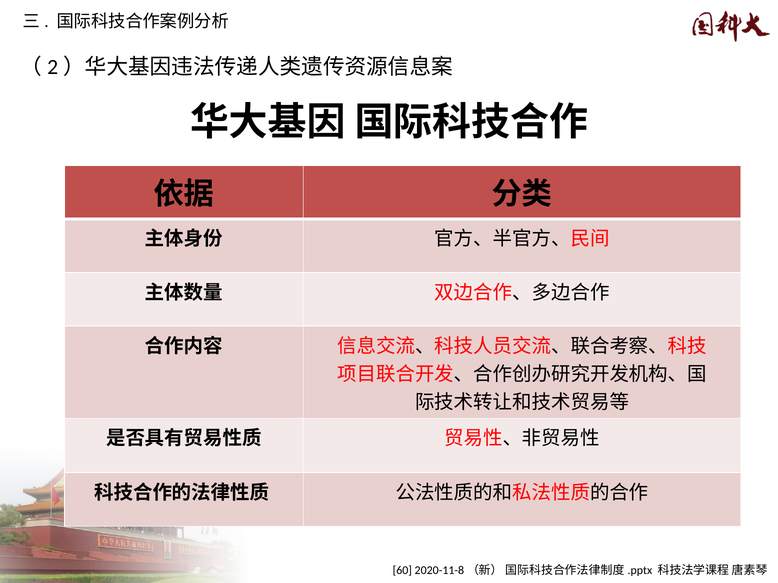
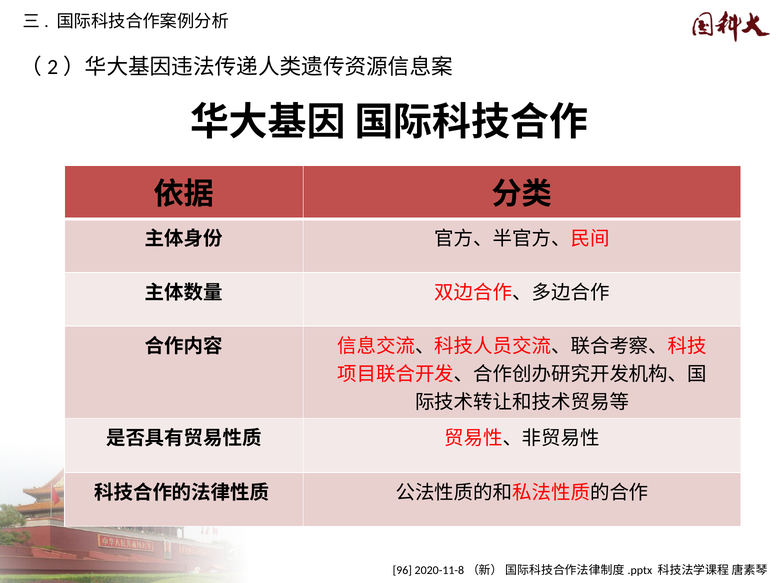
60: 60 -> 96
